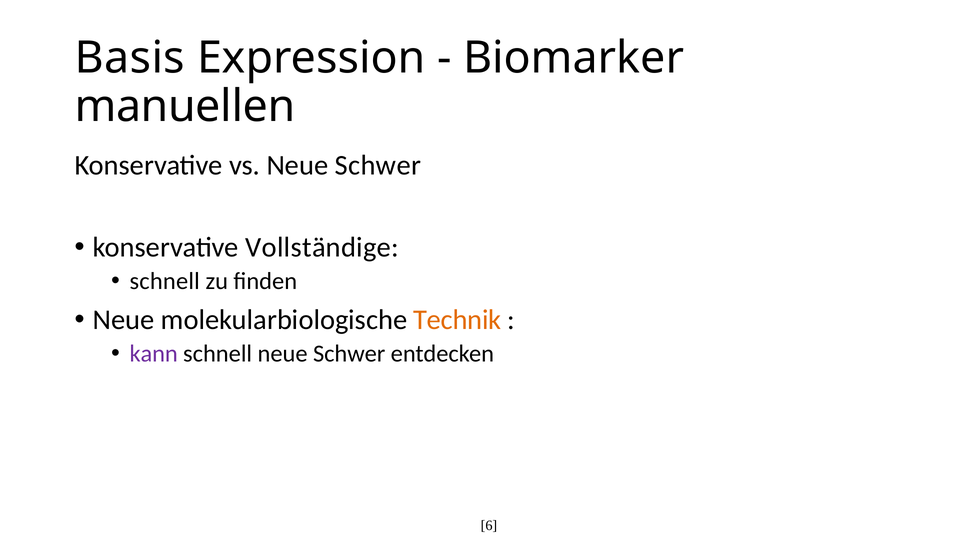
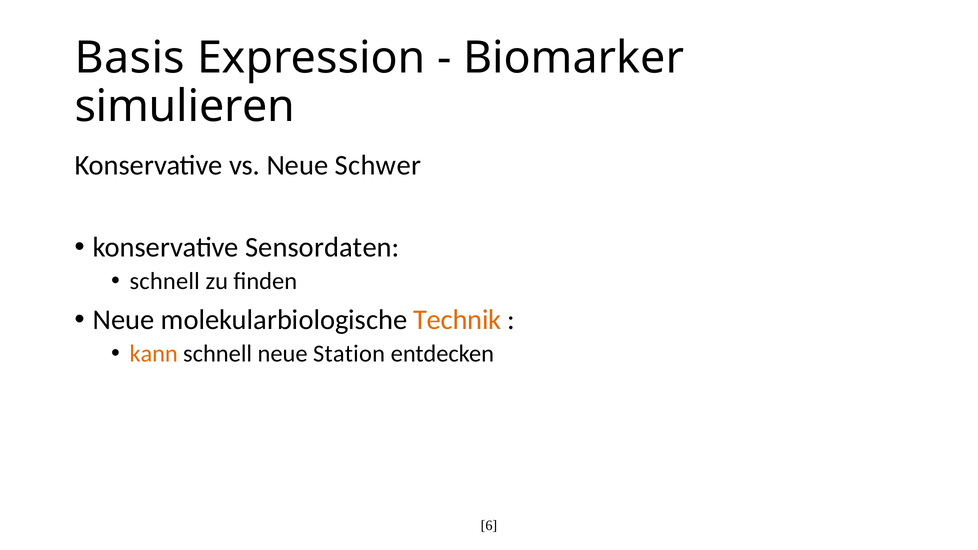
manuellen: manuellen -> simulieren
Vollständige: Vollständige -> Sensordaten
kann colour: purple -> orange
schnell neue Schwer: Schwer -> Station
